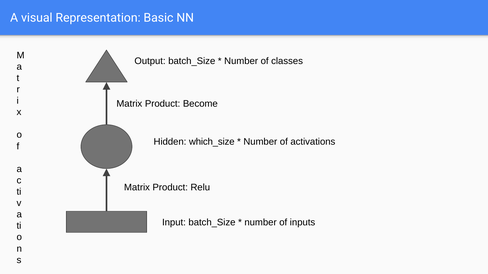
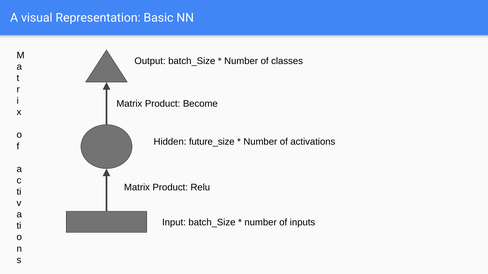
which_size: which_size -> future_size
